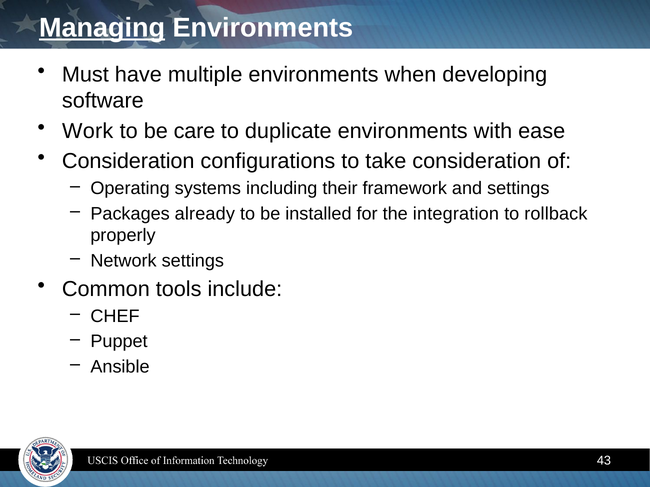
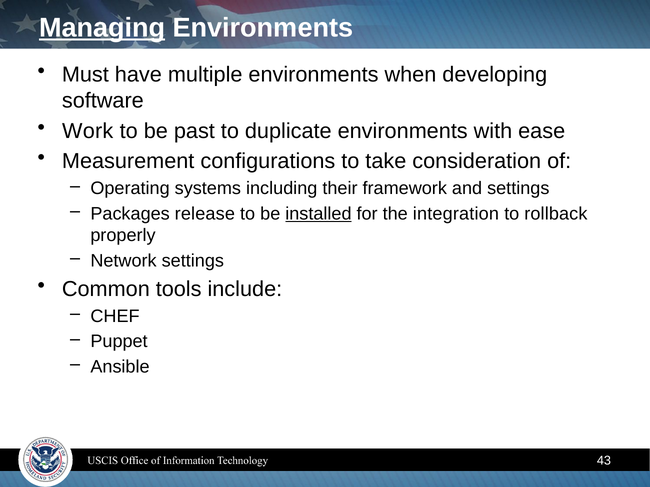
care: care -> past
Consideration at (128, 162): Consideration -> Measurement
already: already -> release
installed underline: none -> present
